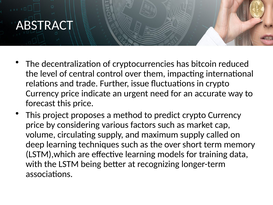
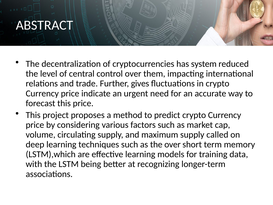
bitcoin: bitcoin -> system
issue: issue -> gives
